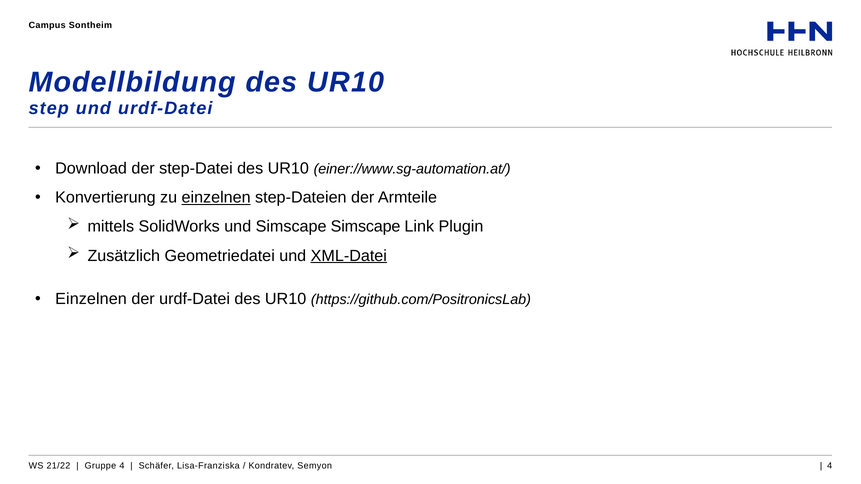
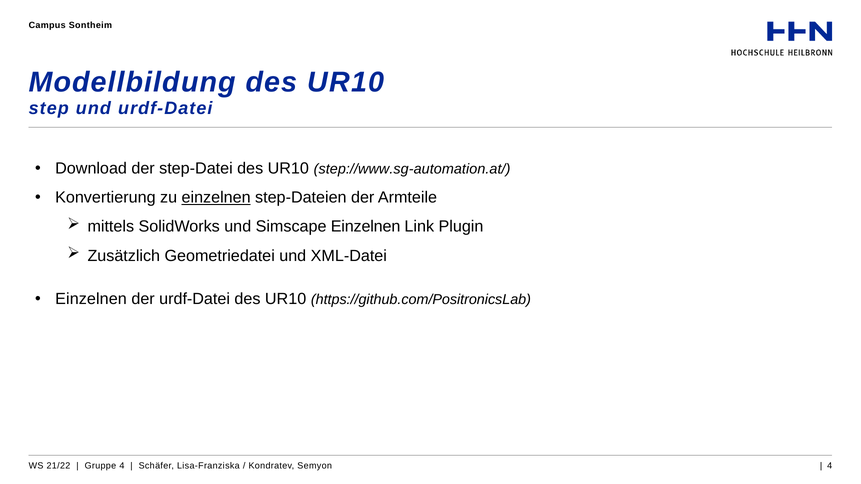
einer://www.sg-automation.at/: einer://www.sg-automation.at/ -> step://www.sg-automation.at/
Simscape Simscape: Simscape -> Einzelnen
XML-Datei underline: present -> none
